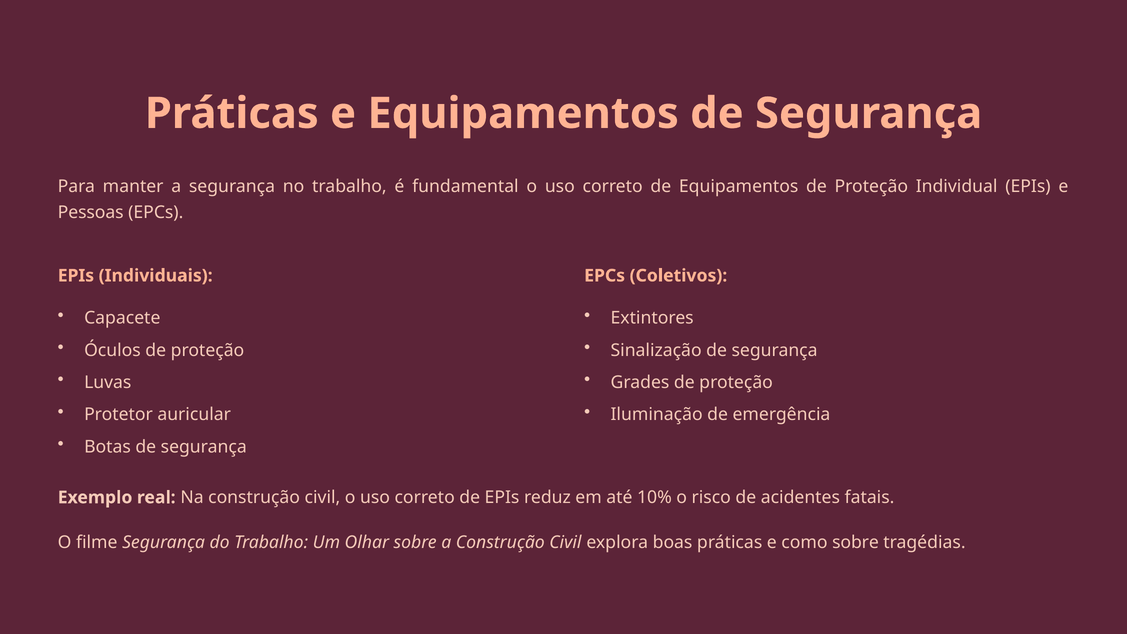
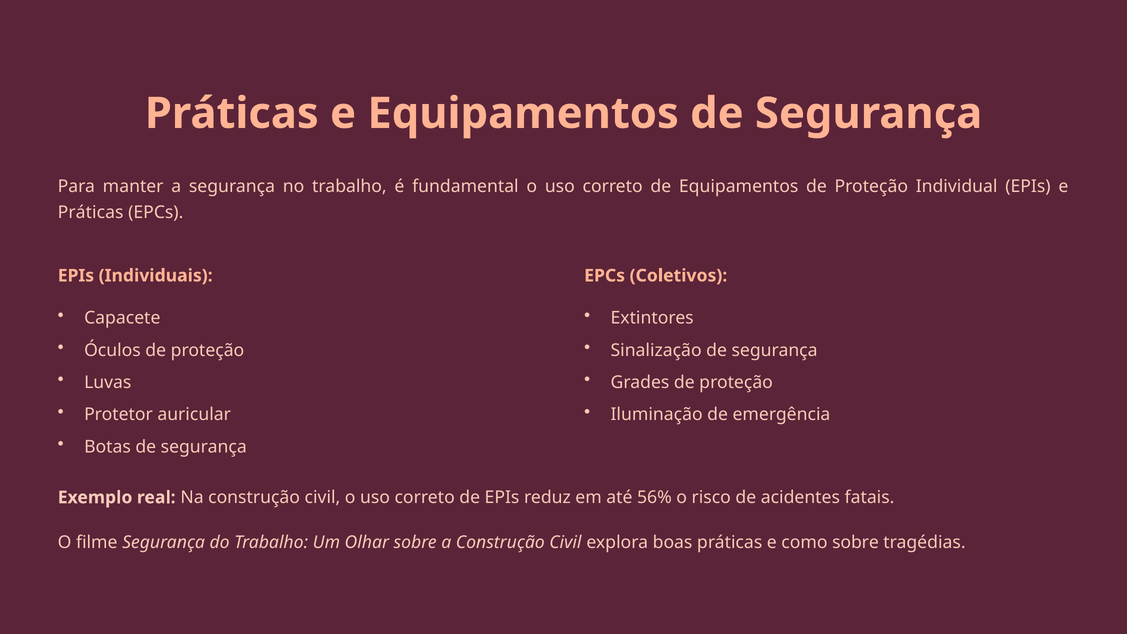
Pessoas at (91, 212): Pessoas -> Práticas
10%: 10% -> 56%
